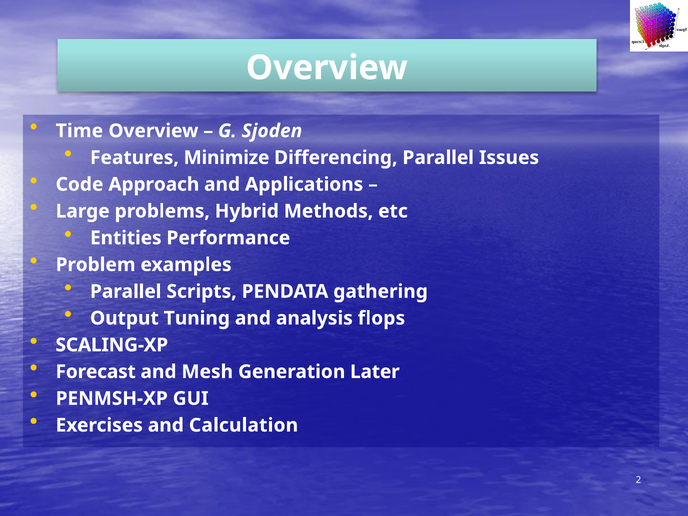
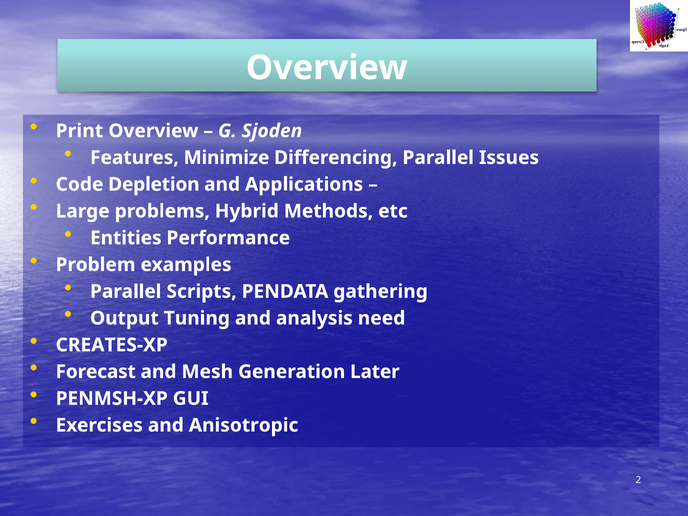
Time: Time -> Print
Approach: Approach -> Depletion
flops: flops -> need
SCALING-XP: SCALING-XP -> CREATES-XP
Calculation: Calculation -> Anisotropic
